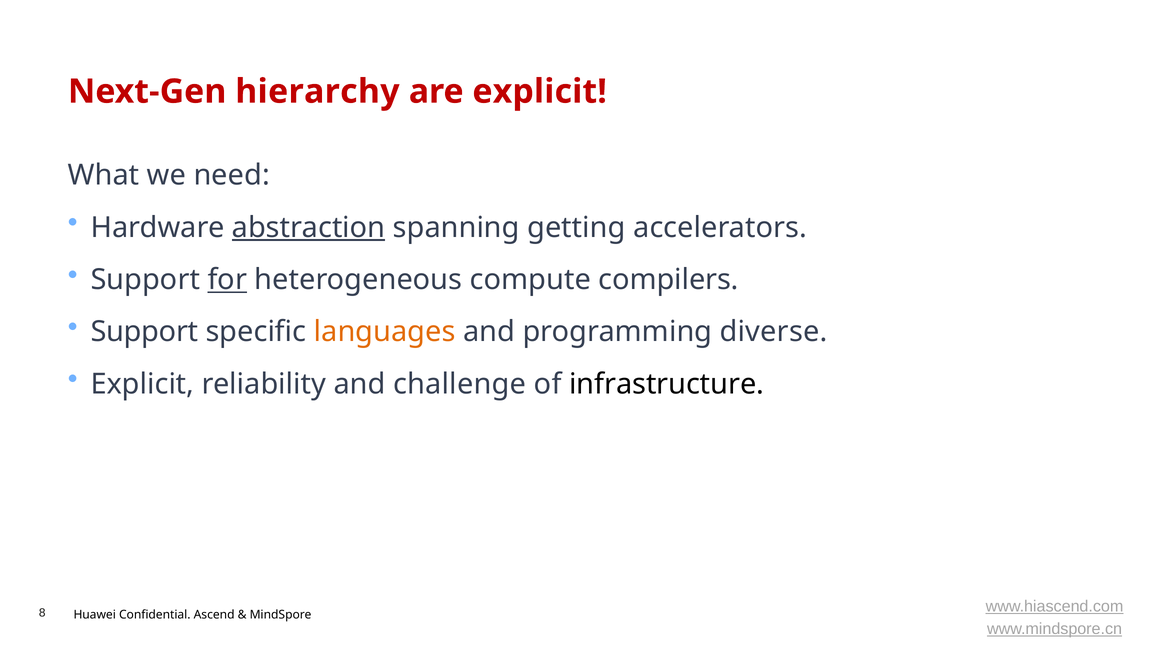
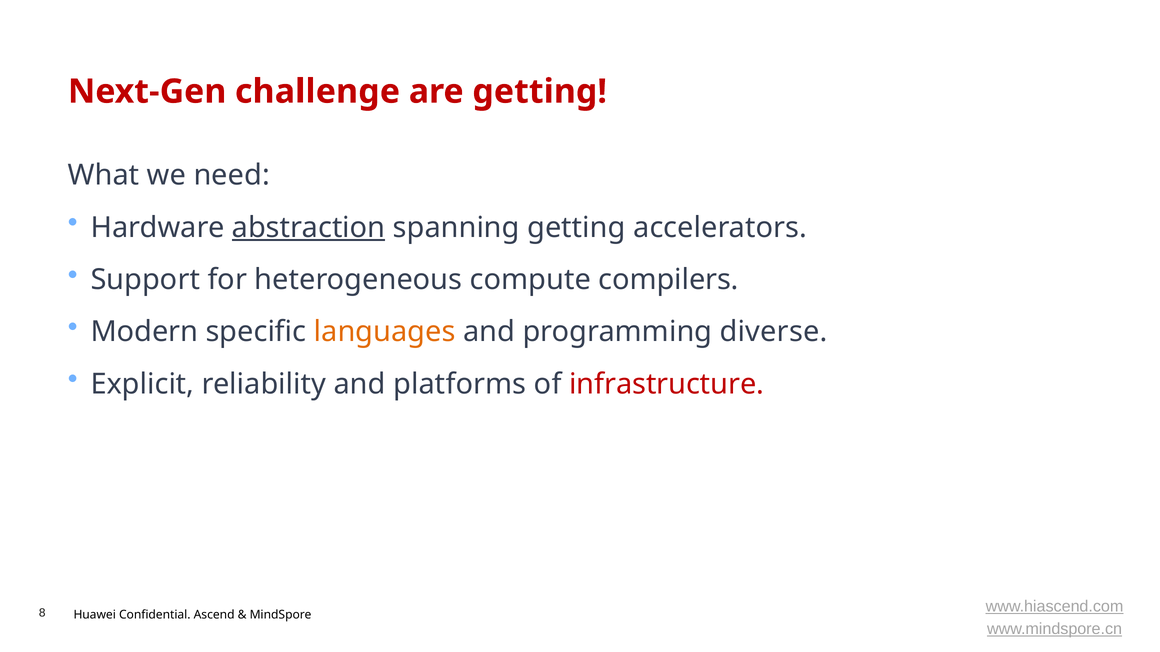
hierarchy: hierarchy -> challenge
are explicit: explicit -> getting
for underline: present -> none
Support at (144, 332): Support -> Modern
challenge: challenge -> platforms
infrastructure colour: black -> red
